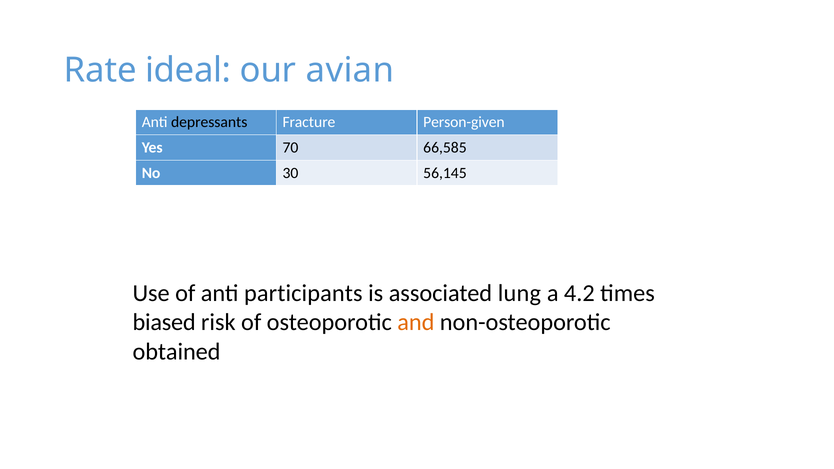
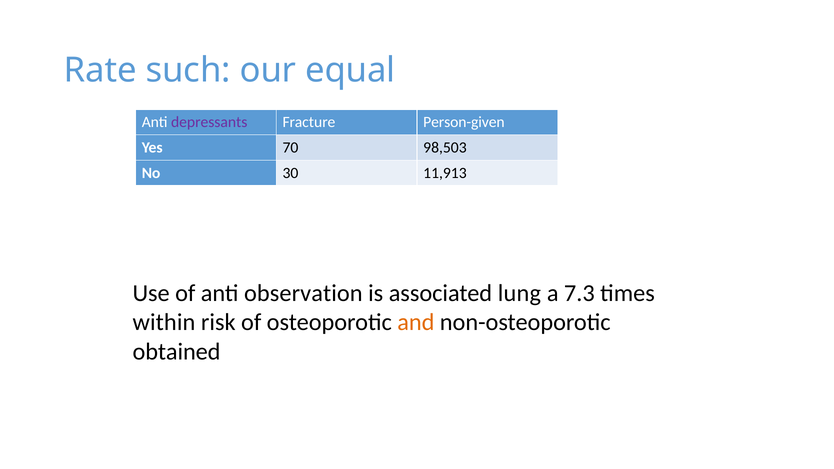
ideal: ideal -> such
avian: avian -> equal
depressants colour: black -> purple
66,585: 66,585 -> 98,503
56,145: 56,145 -> 11,913
participants: participants -> observation
4.2: 4.2 -> 7.3
biased: biased -> within
